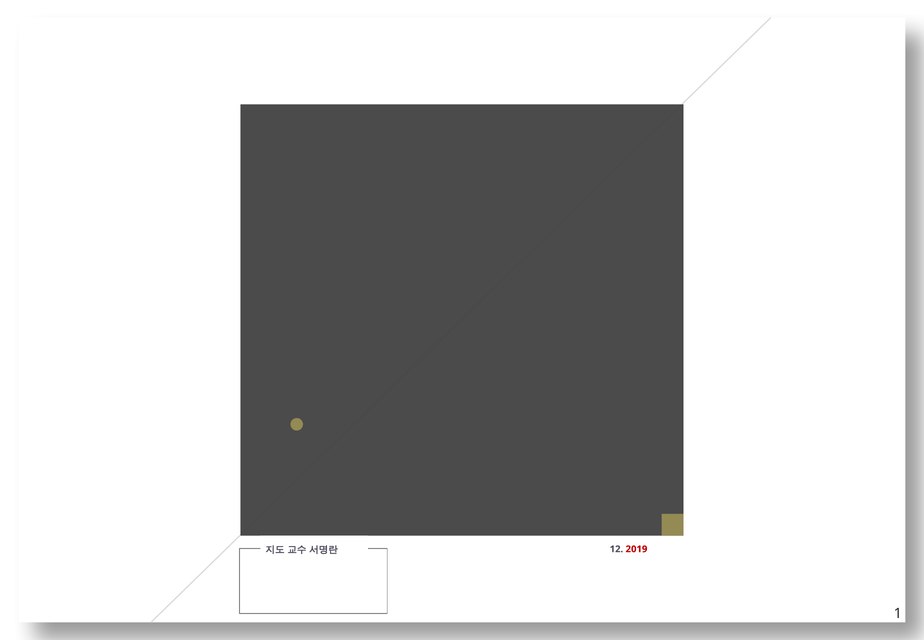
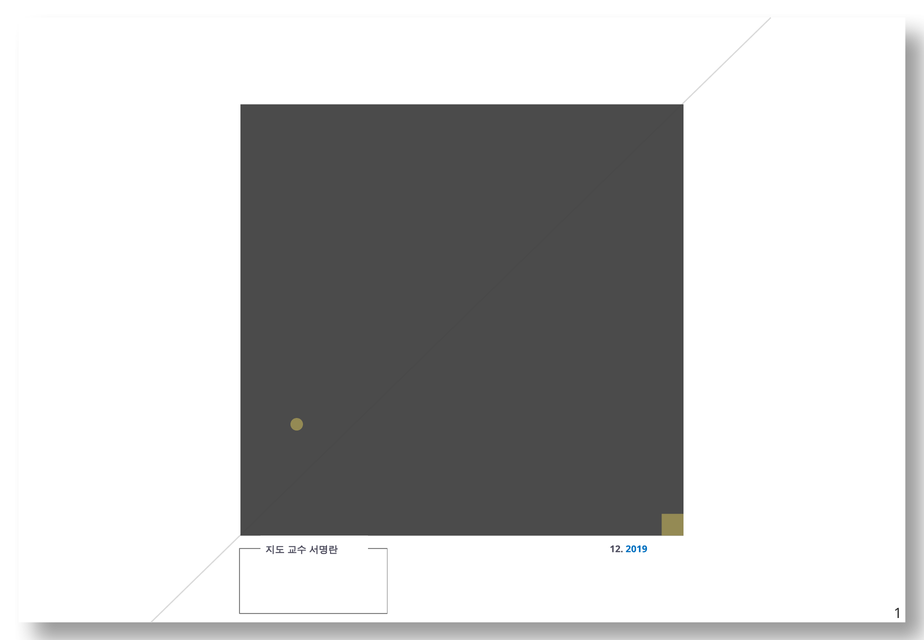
2019 colour: red -> blue
